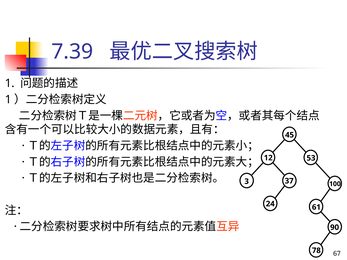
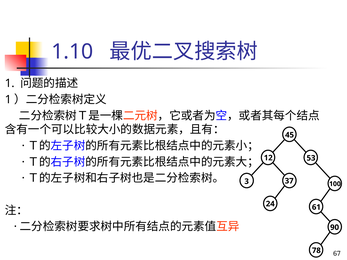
7.39: 7.39 -> 1.10
